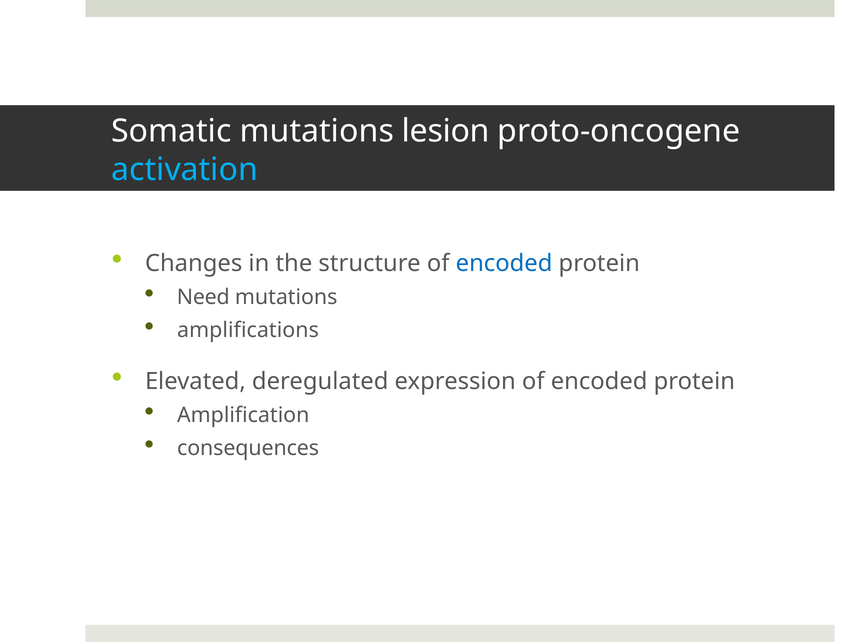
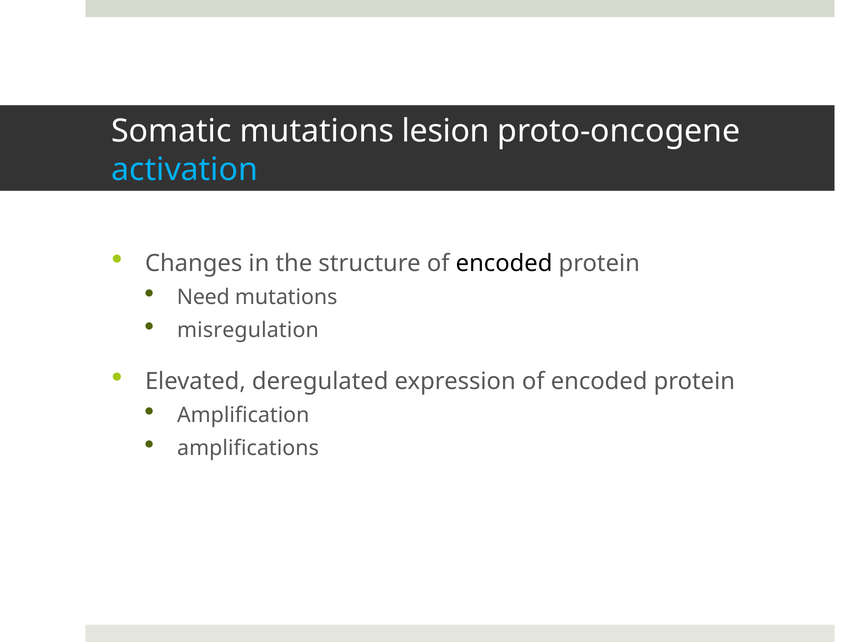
encoded at (504, 263) colour: blue -> black
amplifications: amplifications -> misregulation
consequences: consequences -> amplifications
